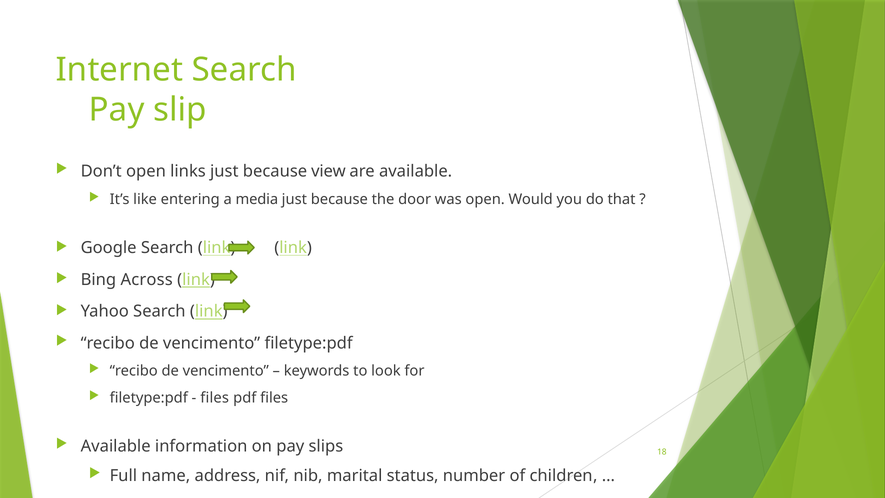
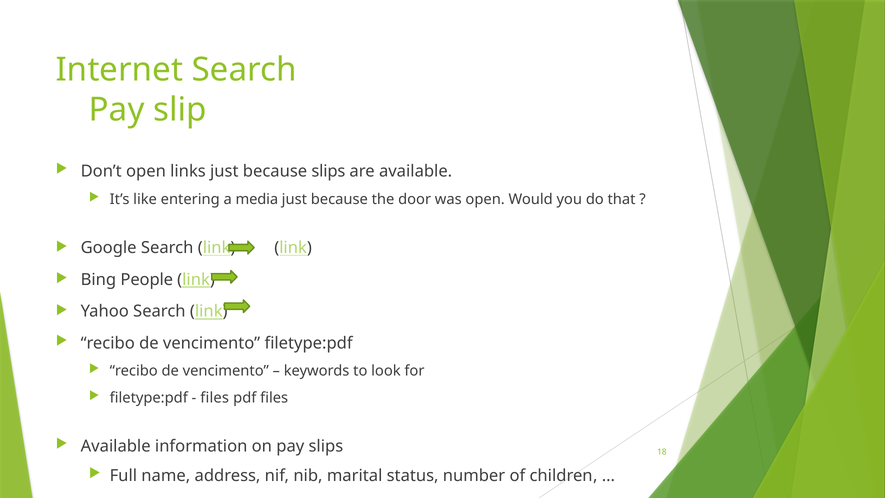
because view: view -> slips
Across: Across -> People
